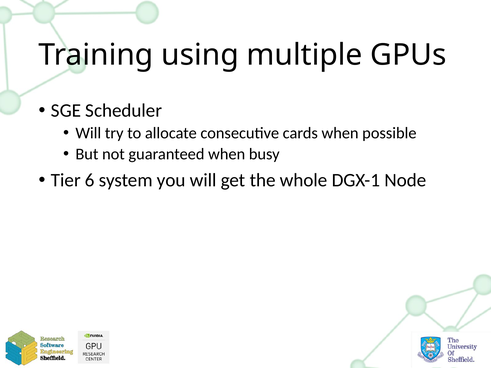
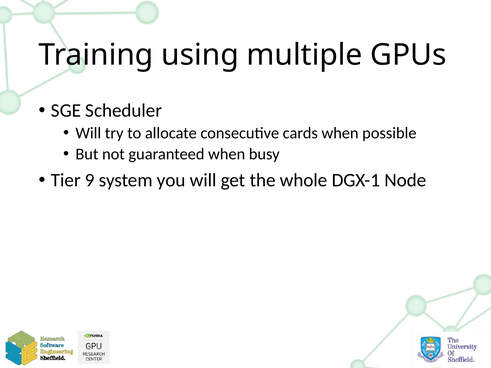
6: 6 -> 9
